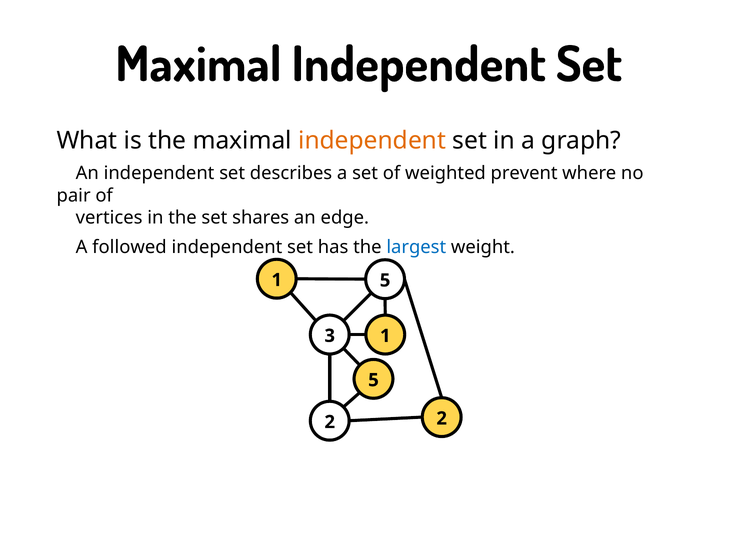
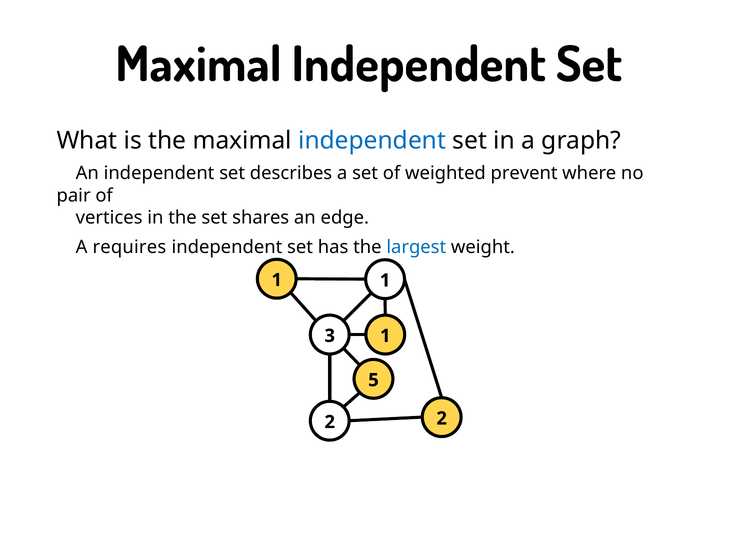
independent at (372, 140) colour: orange -> blue
followed: followed -> requires
1 5: 5 -> 1
